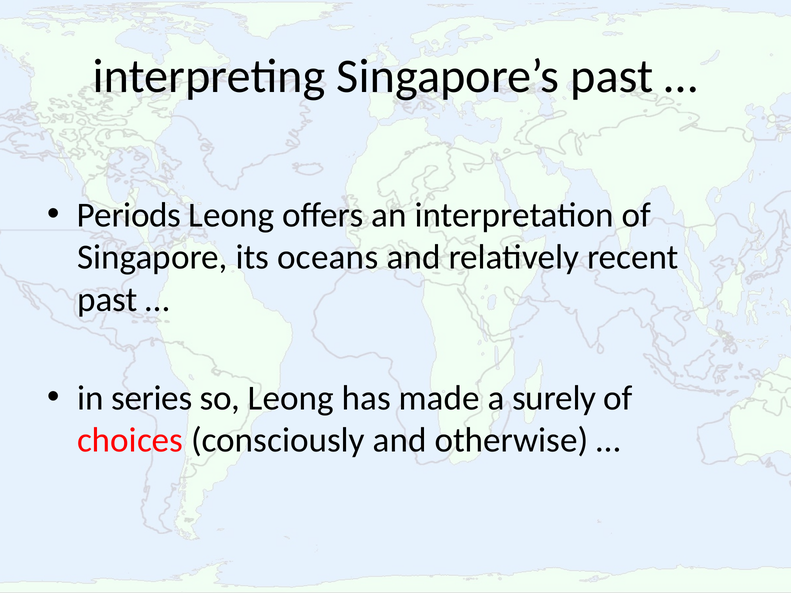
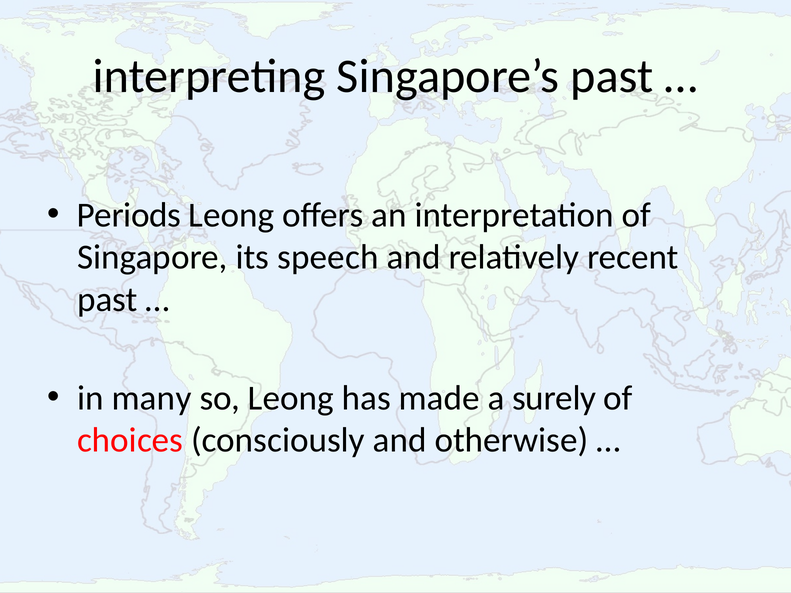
oceans: oceans -> speech
series: series -> many
